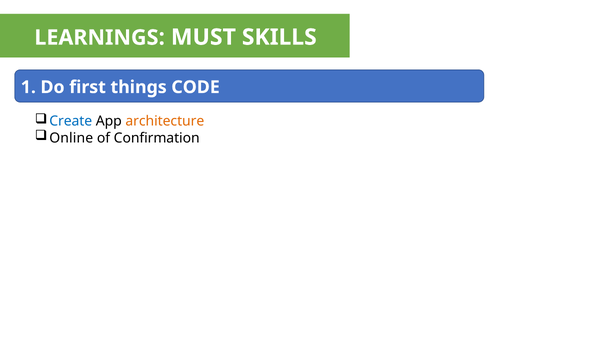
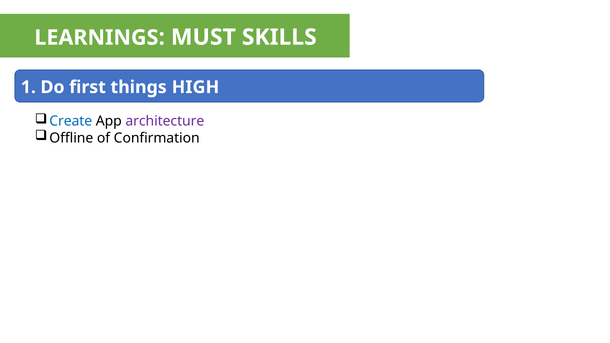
CODE: CODE -> HIGH
architecture colour: orange -> purple
Online: Online -> Offline
